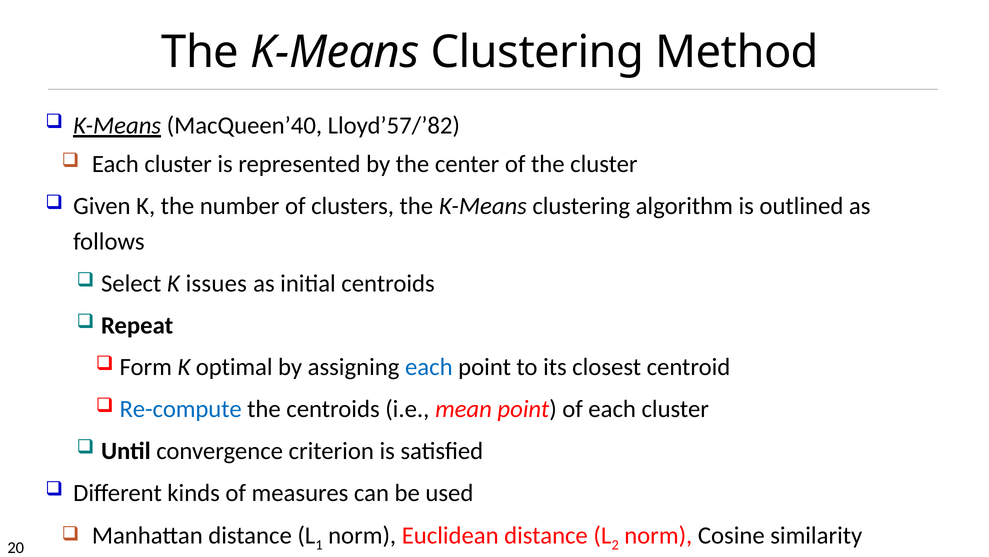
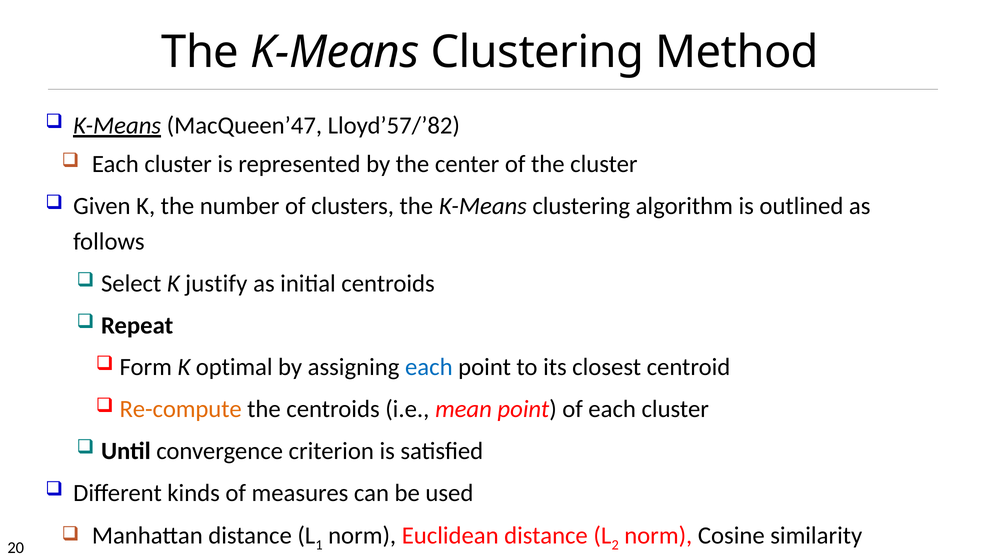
MacQueen’40: MacQueen’40 -> MacQueen’47
issues: issues -> justify
Re-compute colour: blue -> orange
